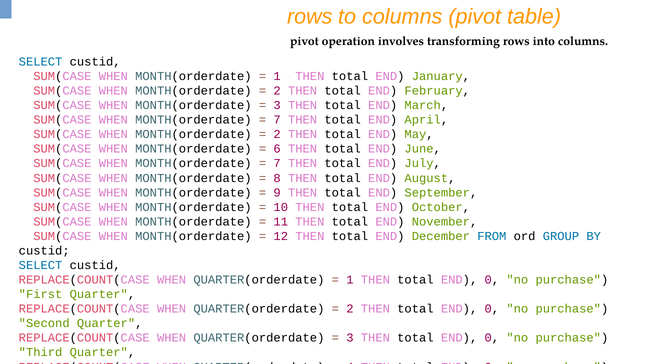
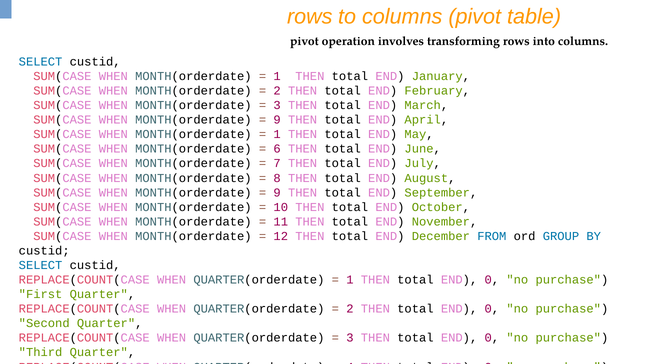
7 at (277, 120): 7 -> 9
2 at (277, 134): 2 -> 1
